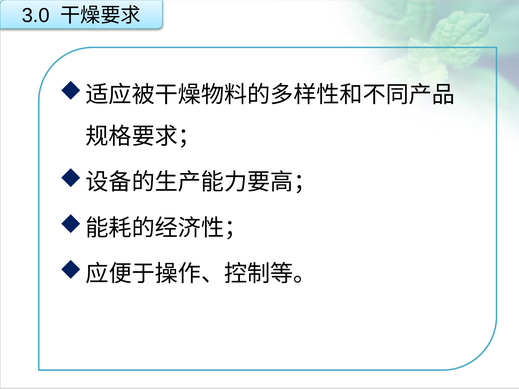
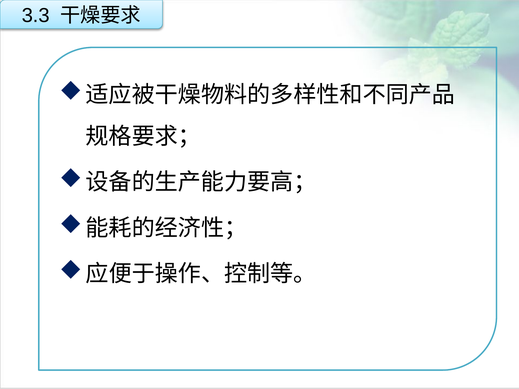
3.0: 3.0 -> 3.3
